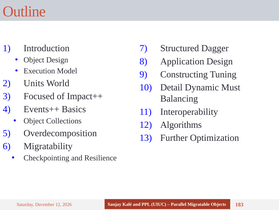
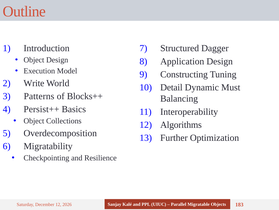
Units: Units -> Write
Focused: Focused -> Patterns
Impact++: Impact++ -> Blocks++
Events++: Events++ -> Persist++
